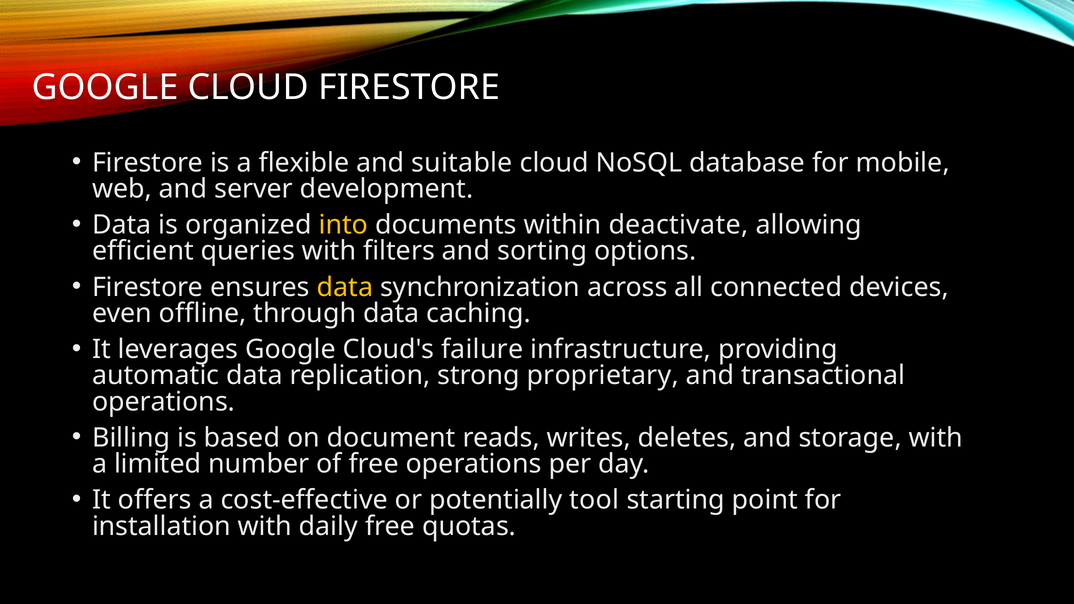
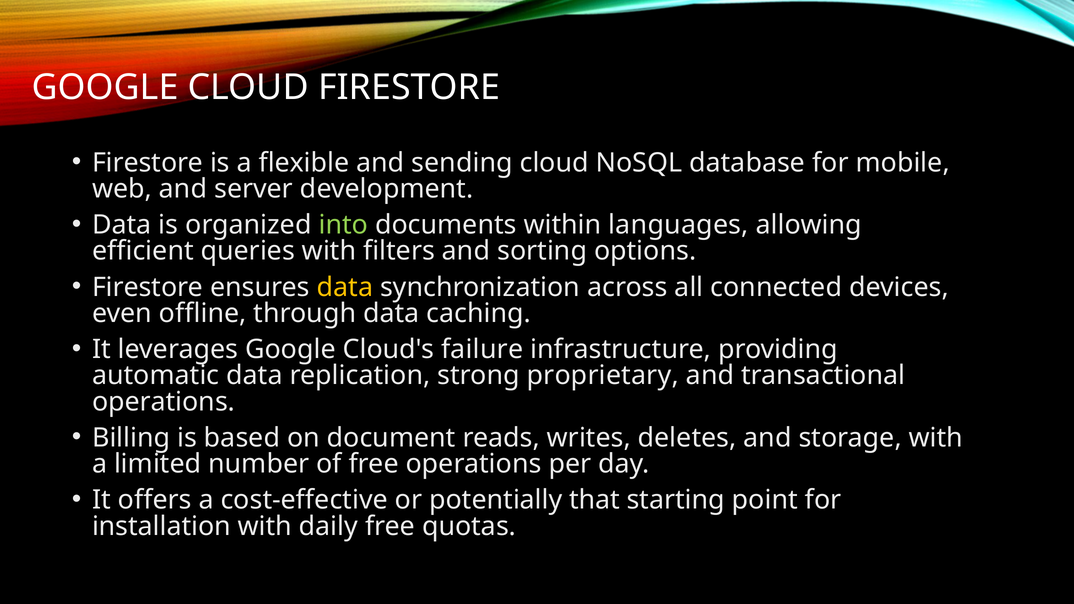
suitable: suitable -> sending
into colour: yellow -> light green
deactivate: deactivate -> languages
tool: tool -> that
